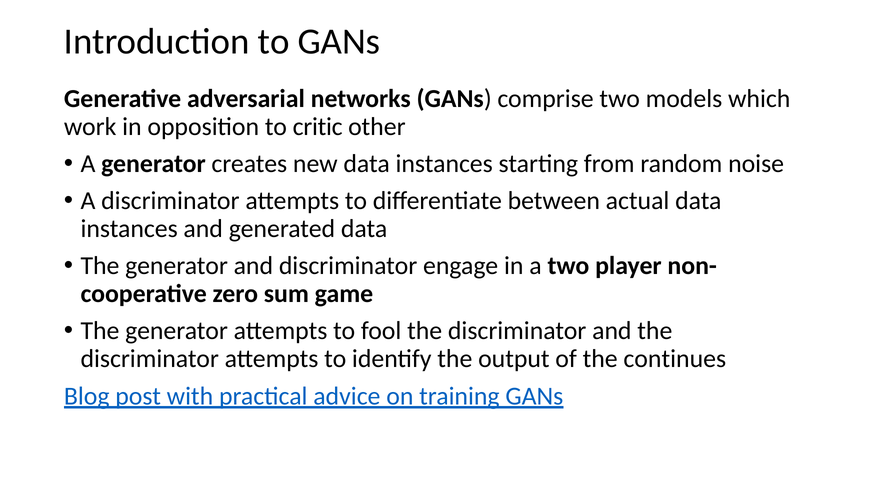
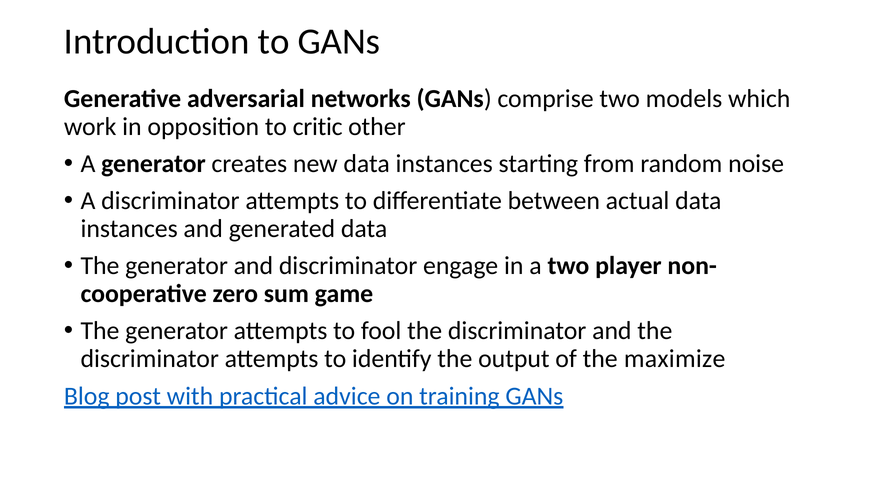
continues: continues -> maximize
